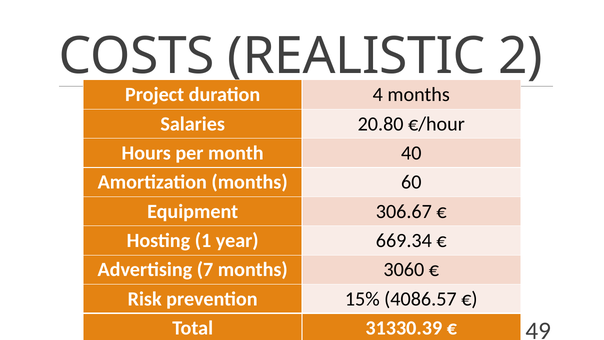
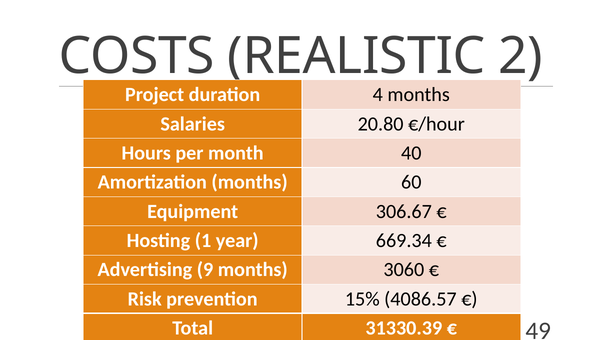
7: 7 -> 9
